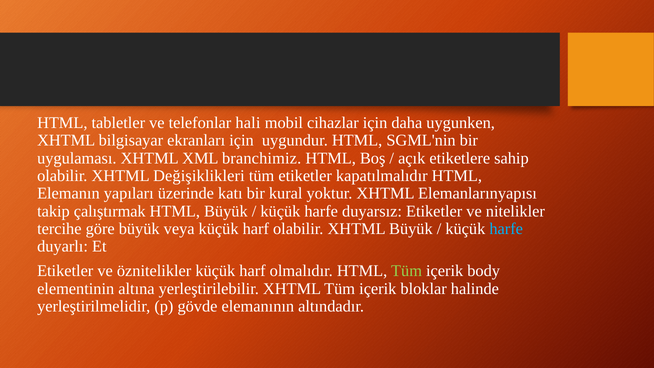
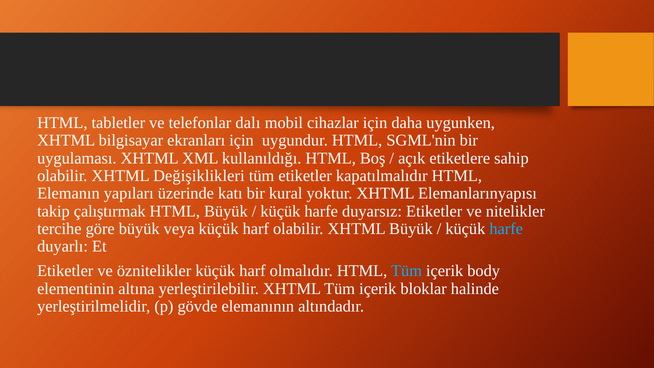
hali: hali -> dalı
branchimiz: branchimiz -> kullanıldığı
Tüm at (407, 271) colour: light green -> light blue
